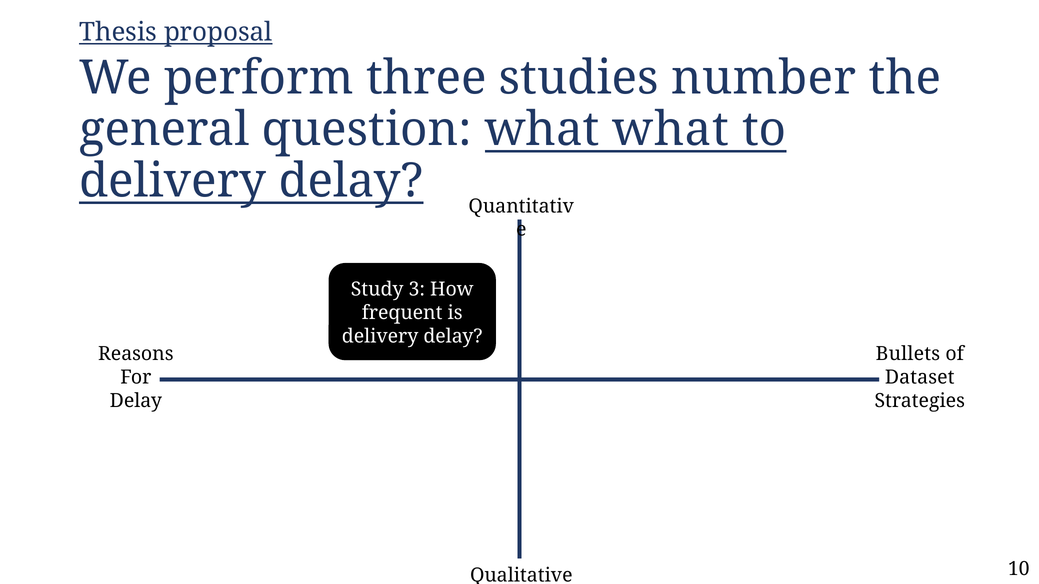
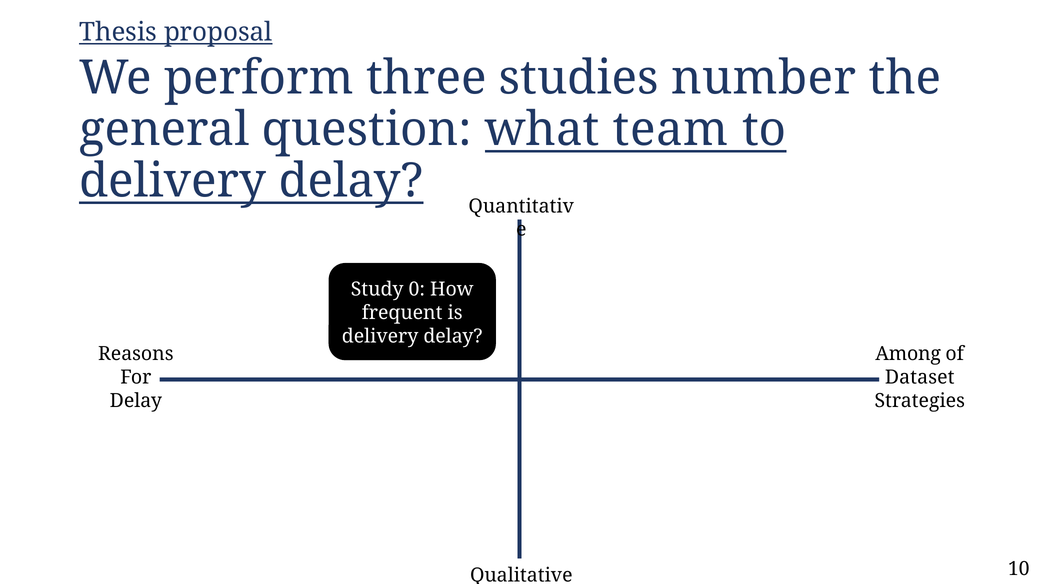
what what: what -> team
3: 3 -> 0
Bullets: Bullets -> Among
